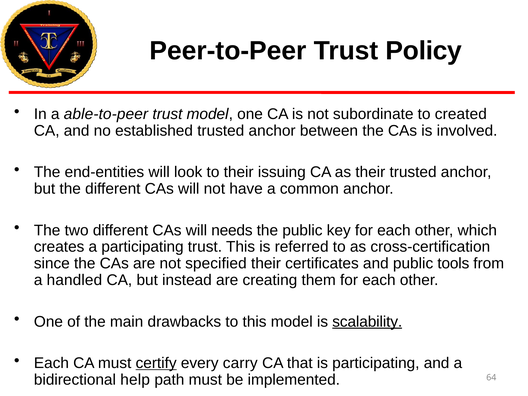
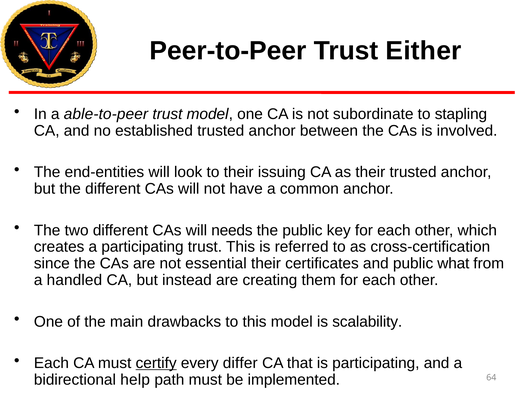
Policy: Policy -> Either
created: created -> stapling
specified: specified -> essential
tools: tools -> what
scalability underline: present -> none
carry: carry -> differ
